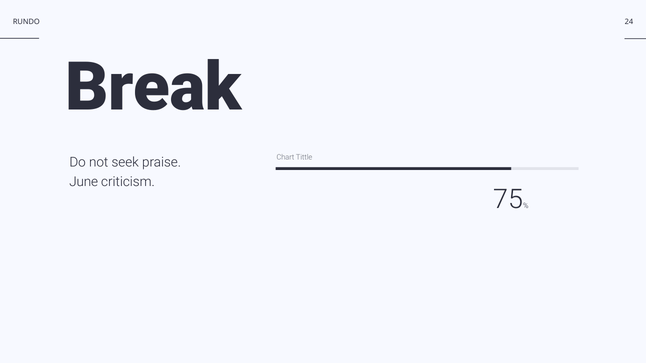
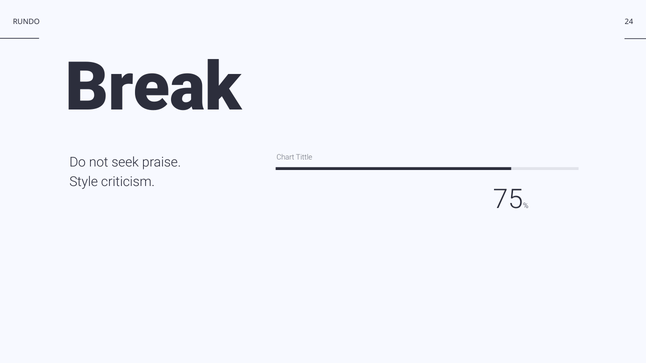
June: June -> Style
